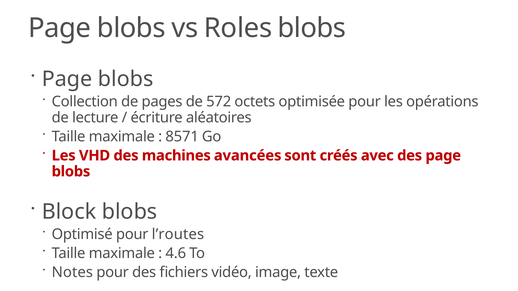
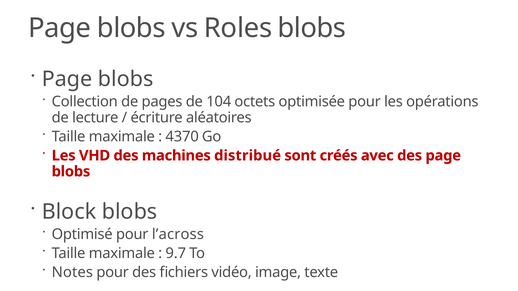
572: 572 -> 104
8571: 8571 -> 4370
avancées: avancées -> distribué
l’routes: l’routes -> l’across
4.6: 4.6 -> 9.7
